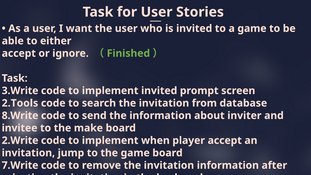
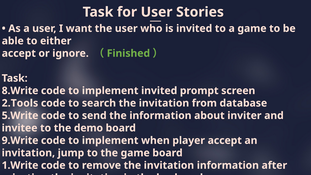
3.Write: 3.Write -> 8.Write
8.Write: 8.Write -> 5.Write
make: make -> demo
2.Write: 2.Write -> 9.Write
7.Write: 7.Write -> 1.Write
